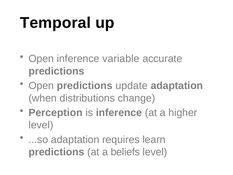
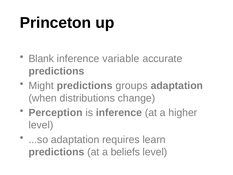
Temporal: Temporal -> Princeton
Open at (41, 59): Open -> Blank
Open at (41, 86): Open -> Might
update: update -> groups
